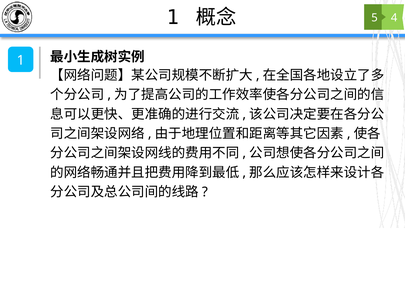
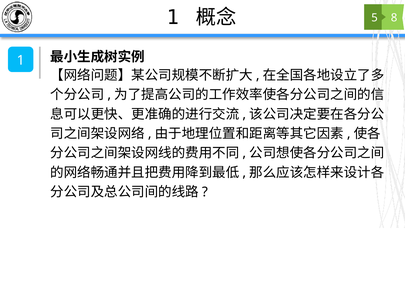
4: 4 -> 8
